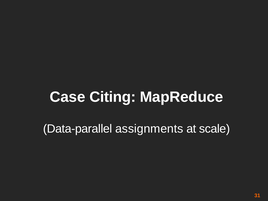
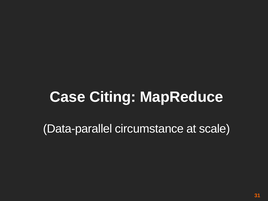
assignments: assignments -> circumstance
